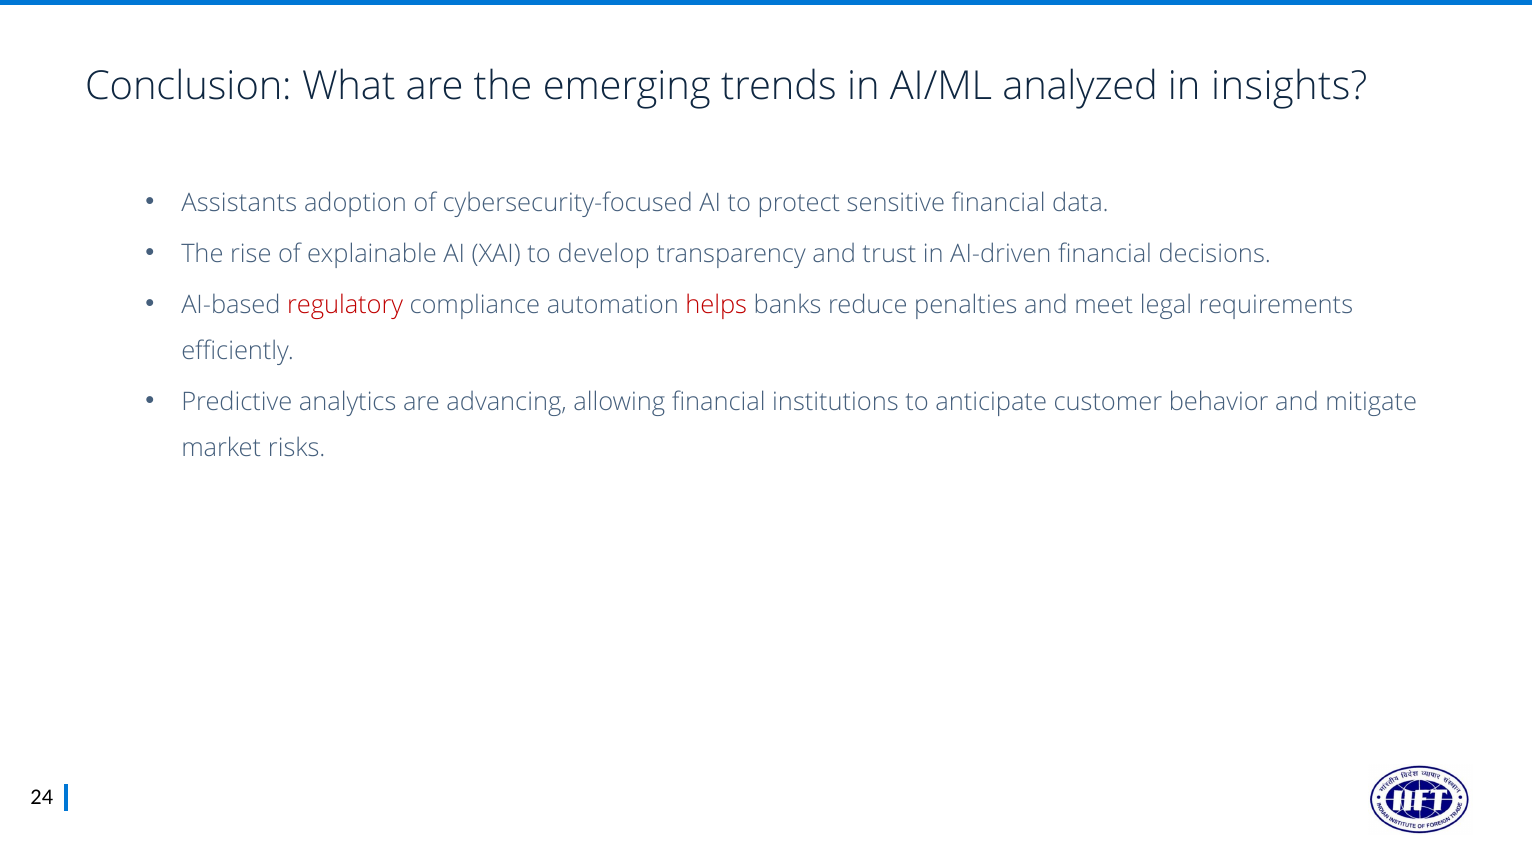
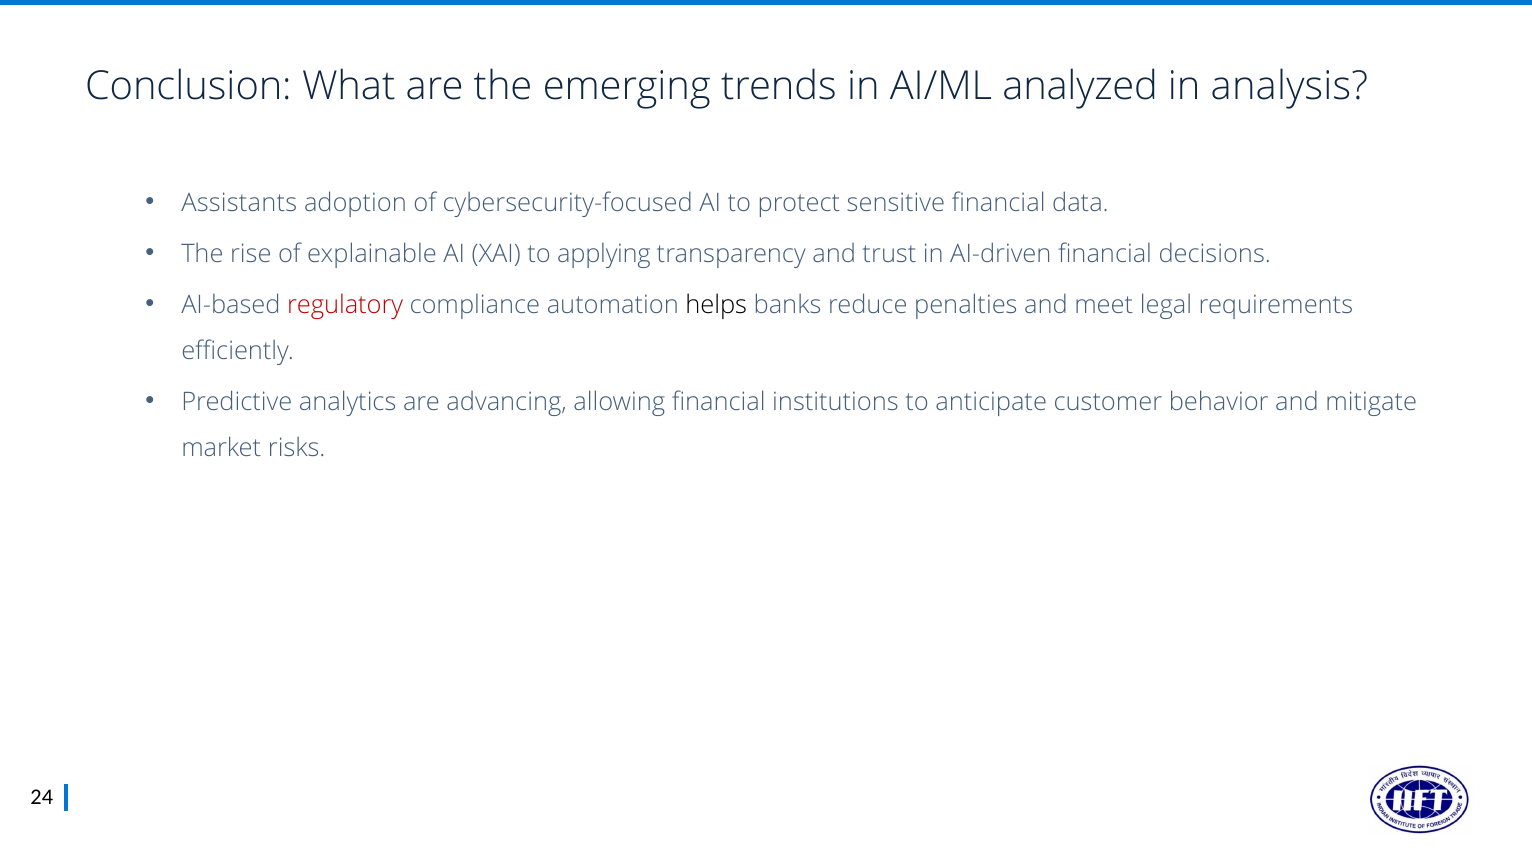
insights: insights -> analysis
develop: develop -> applying
helps colour: red -> black
